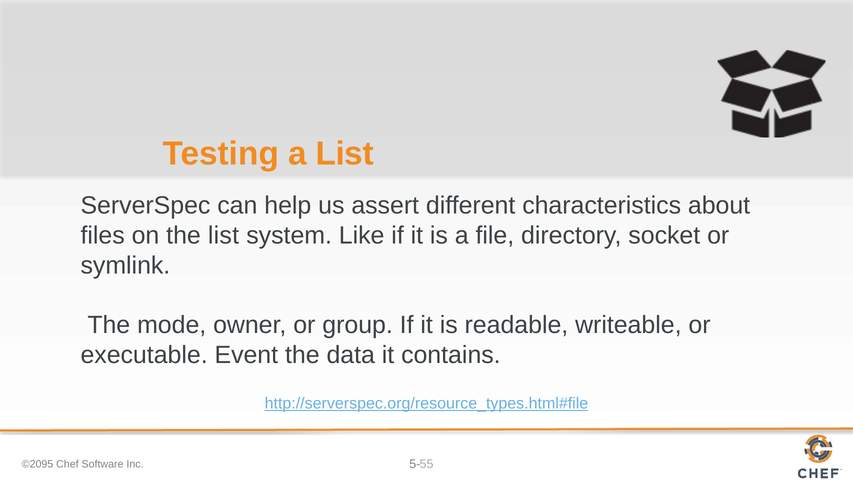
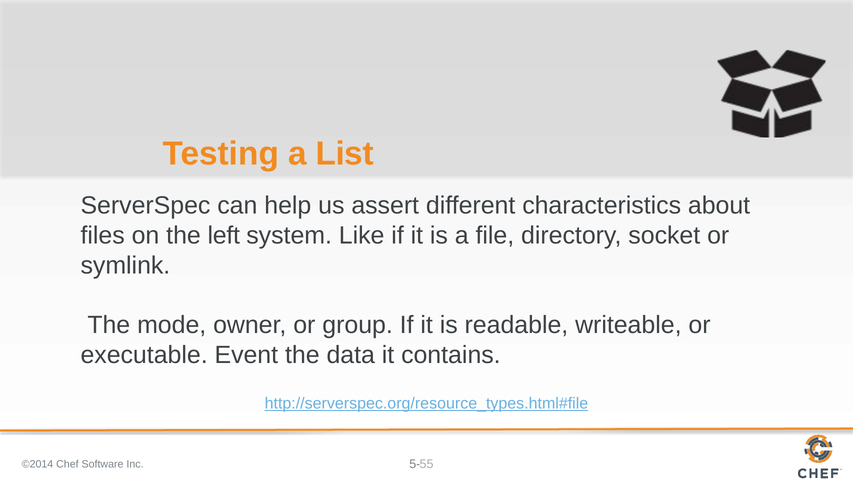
the list: list -> left
©2095: ©2095 -> ©2014
